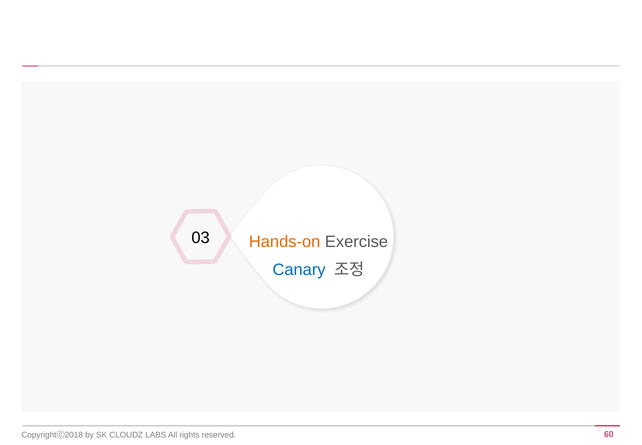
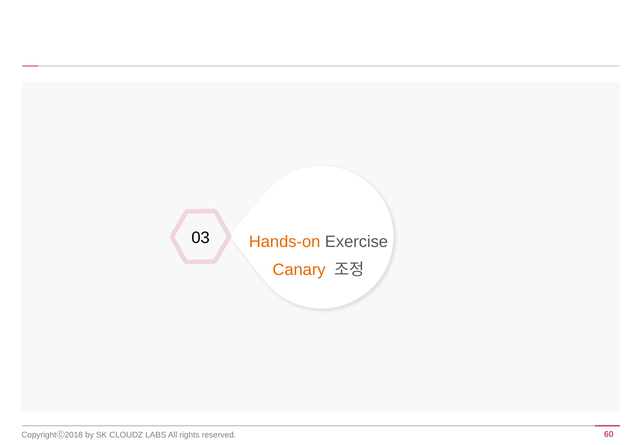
Canary colour: blue -> orange
